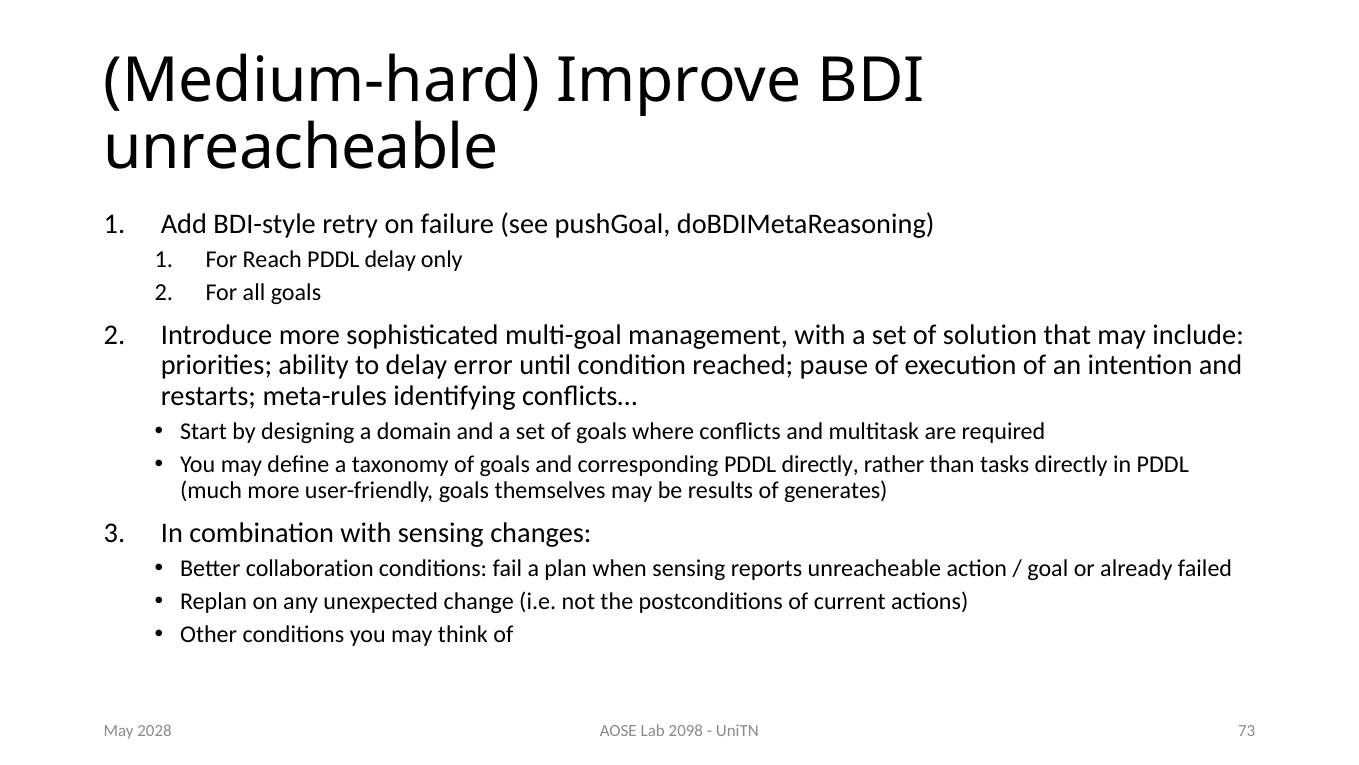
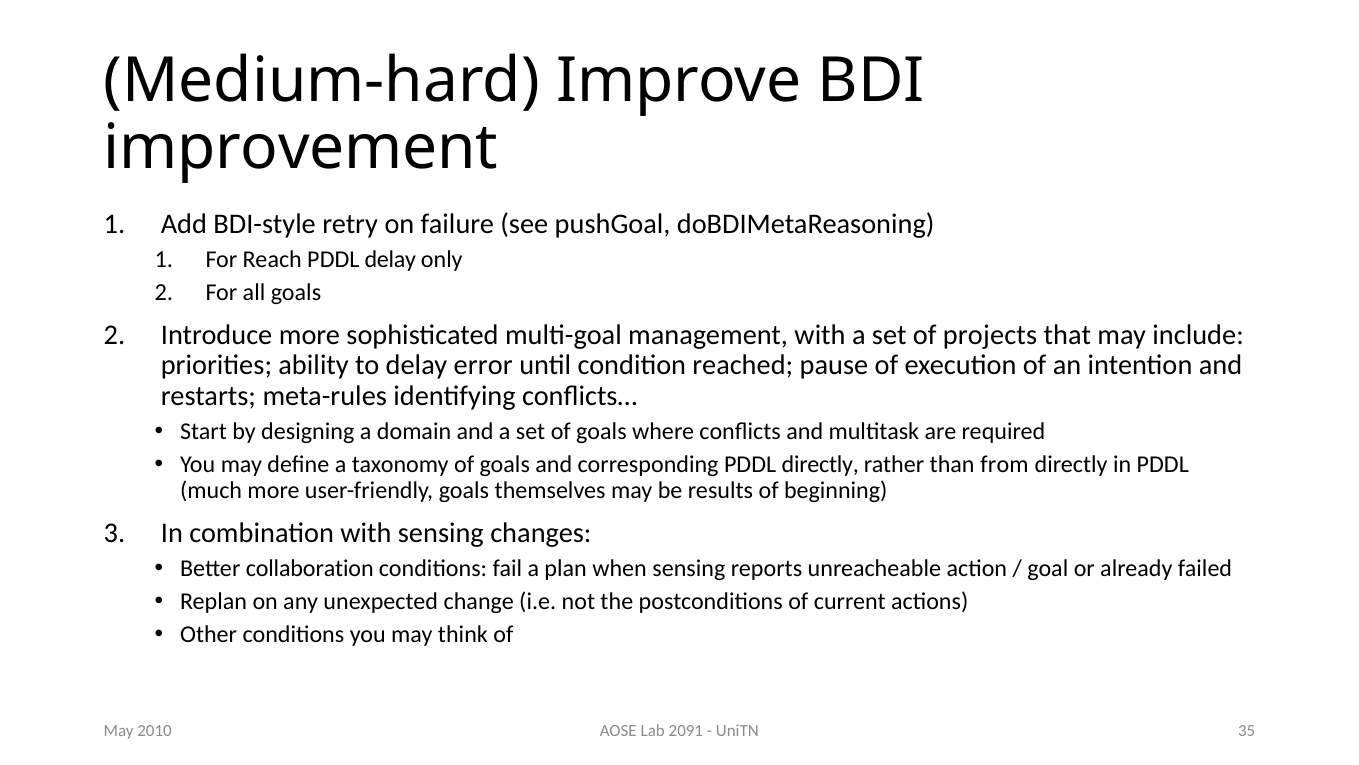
unreacheable at (301, 148): unreacheable -> improvement
solution: solution -> projects
tasks: tasks -> from
generates: generates -> beginning
2098: 2098 -> 2091
73: 73 -> 35
2028: 2028 -> 2010
